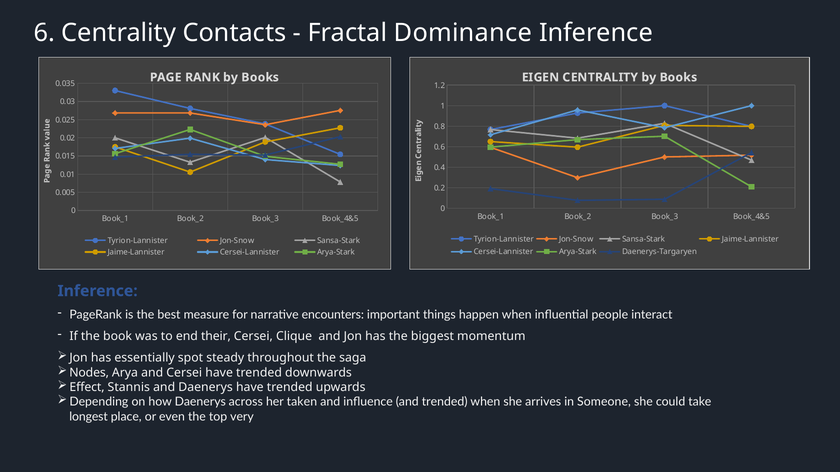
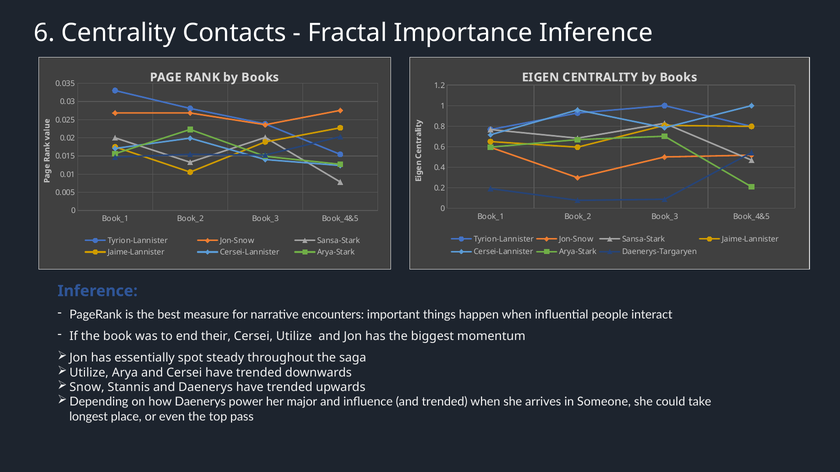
Dominance: Dominance -> Importance
Cersei Clique: Clique -> Utilize
Nodes at (89, 373): Nodes -> Utilize
Effect: Effect -> Snow
across: across -> power
taken: taken -> major
very: very -> pass
